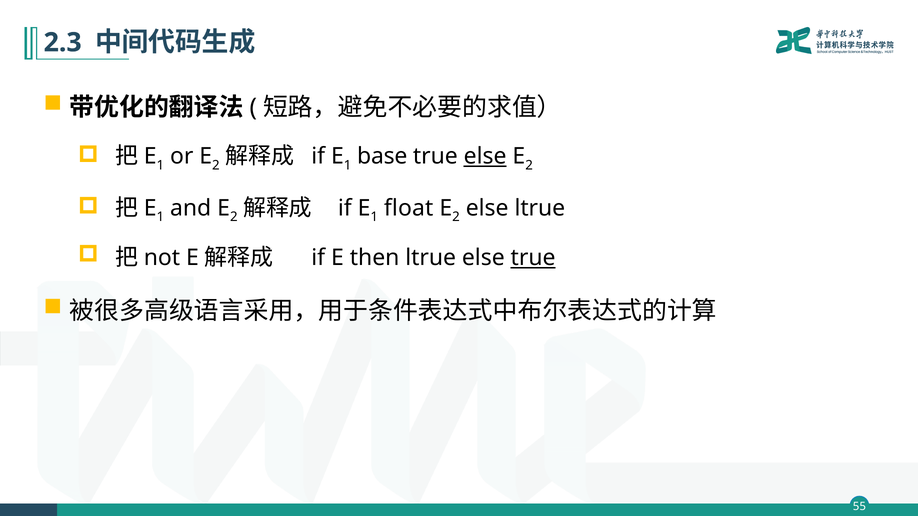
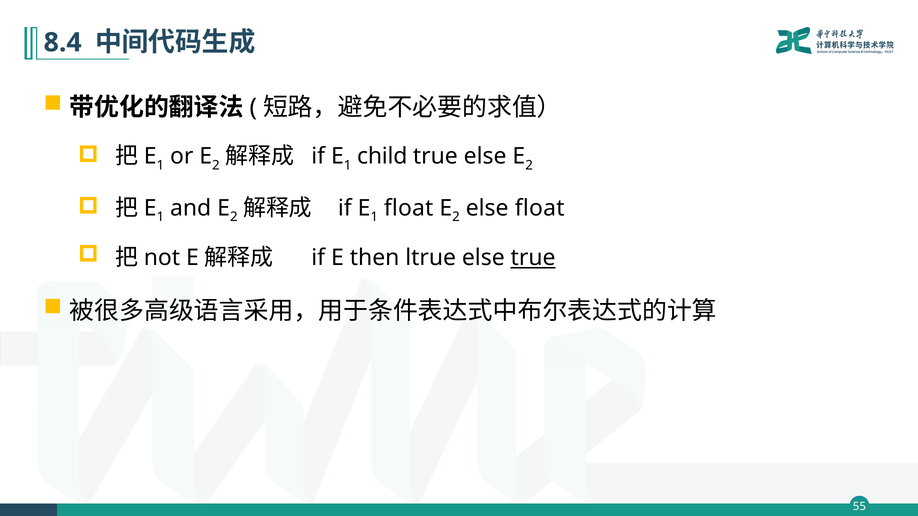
2.3: 2.3 -> 8.4
base: base -> child
else at (485, 156) underline: present -> none
else ltrue: ltrue -> float
